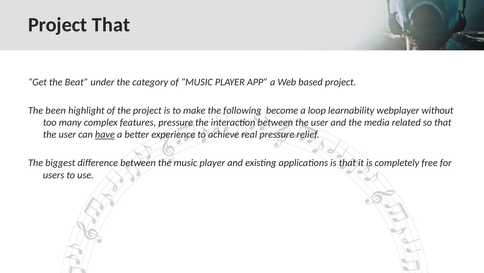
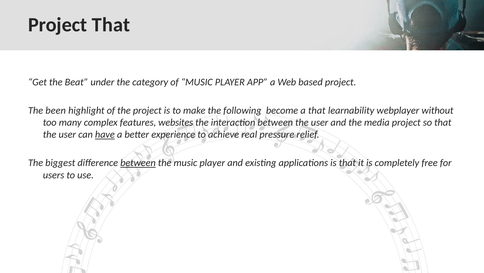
a loop: loop -> that
features pressure: pressure -> websites
media related: related -> project
between at (138, 163) underline: none -> present
